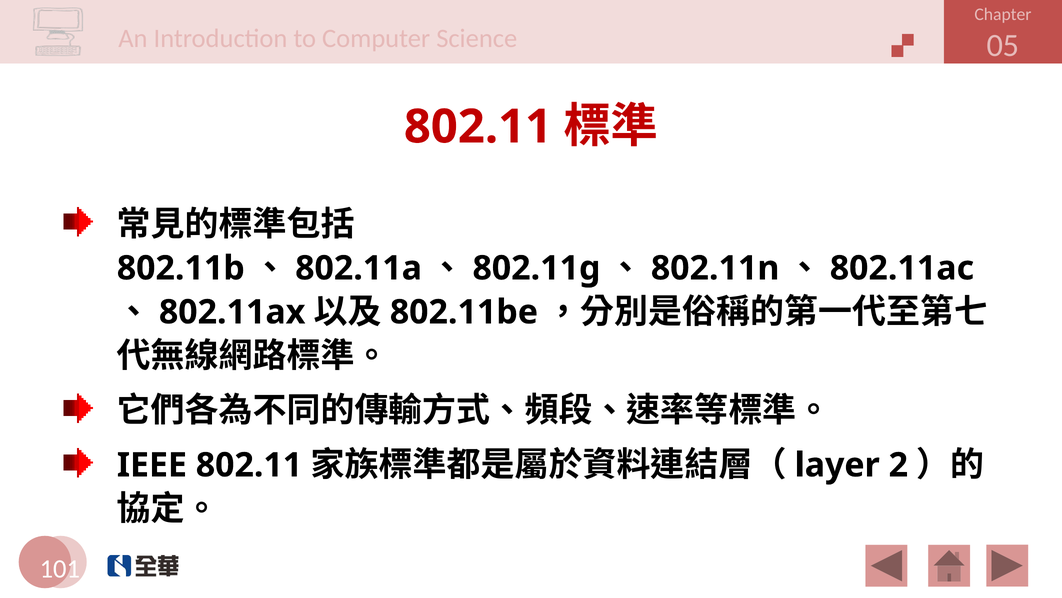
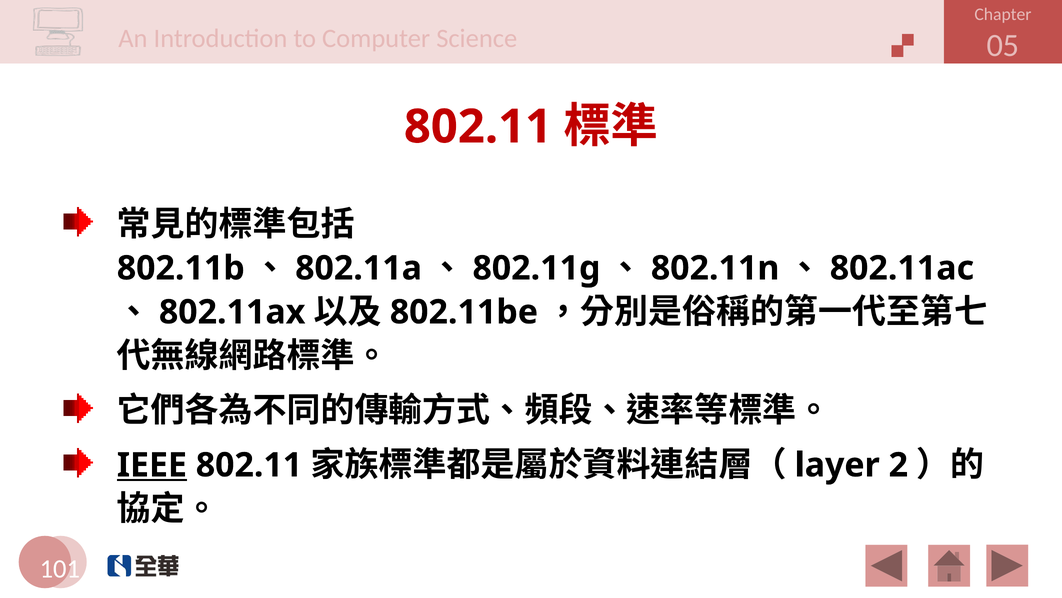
IEEE underline: none -> present
